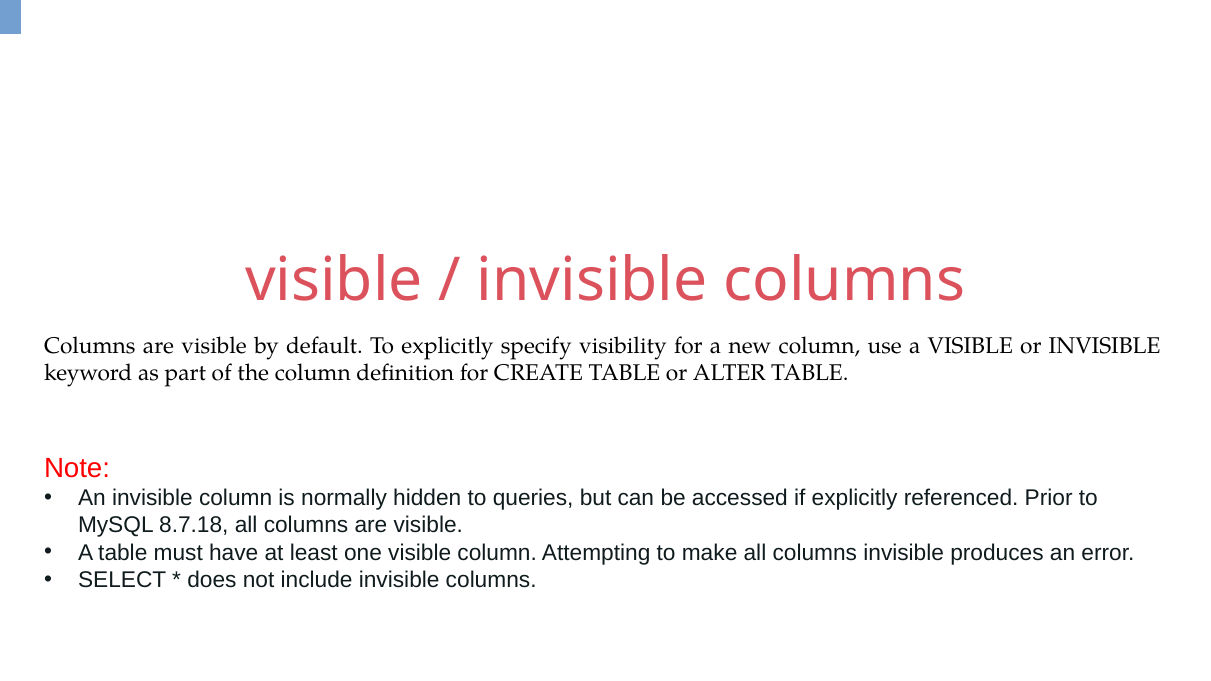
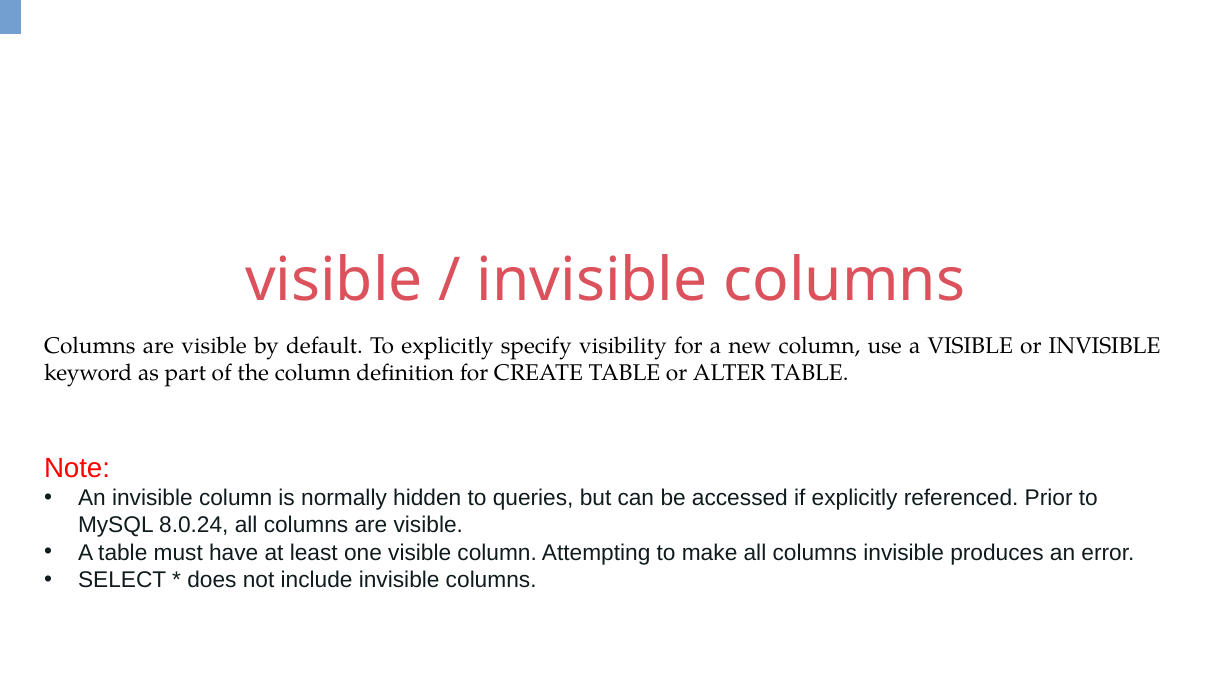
8.7.18: 8.7.18 -> 8.0.24
